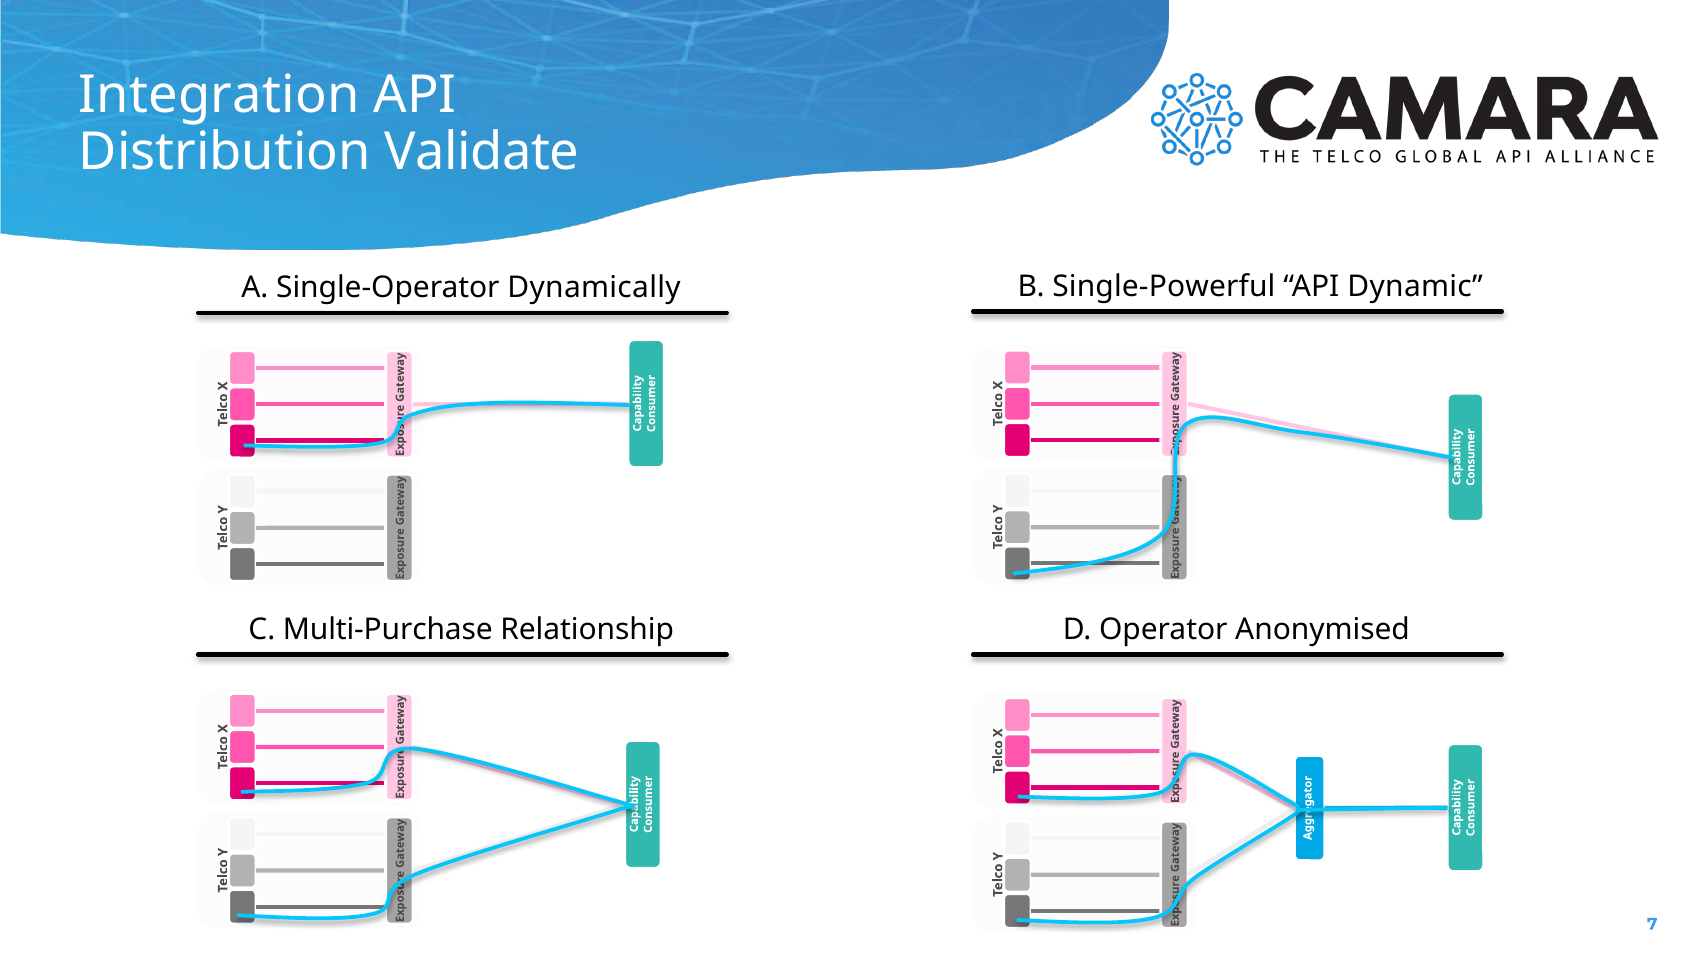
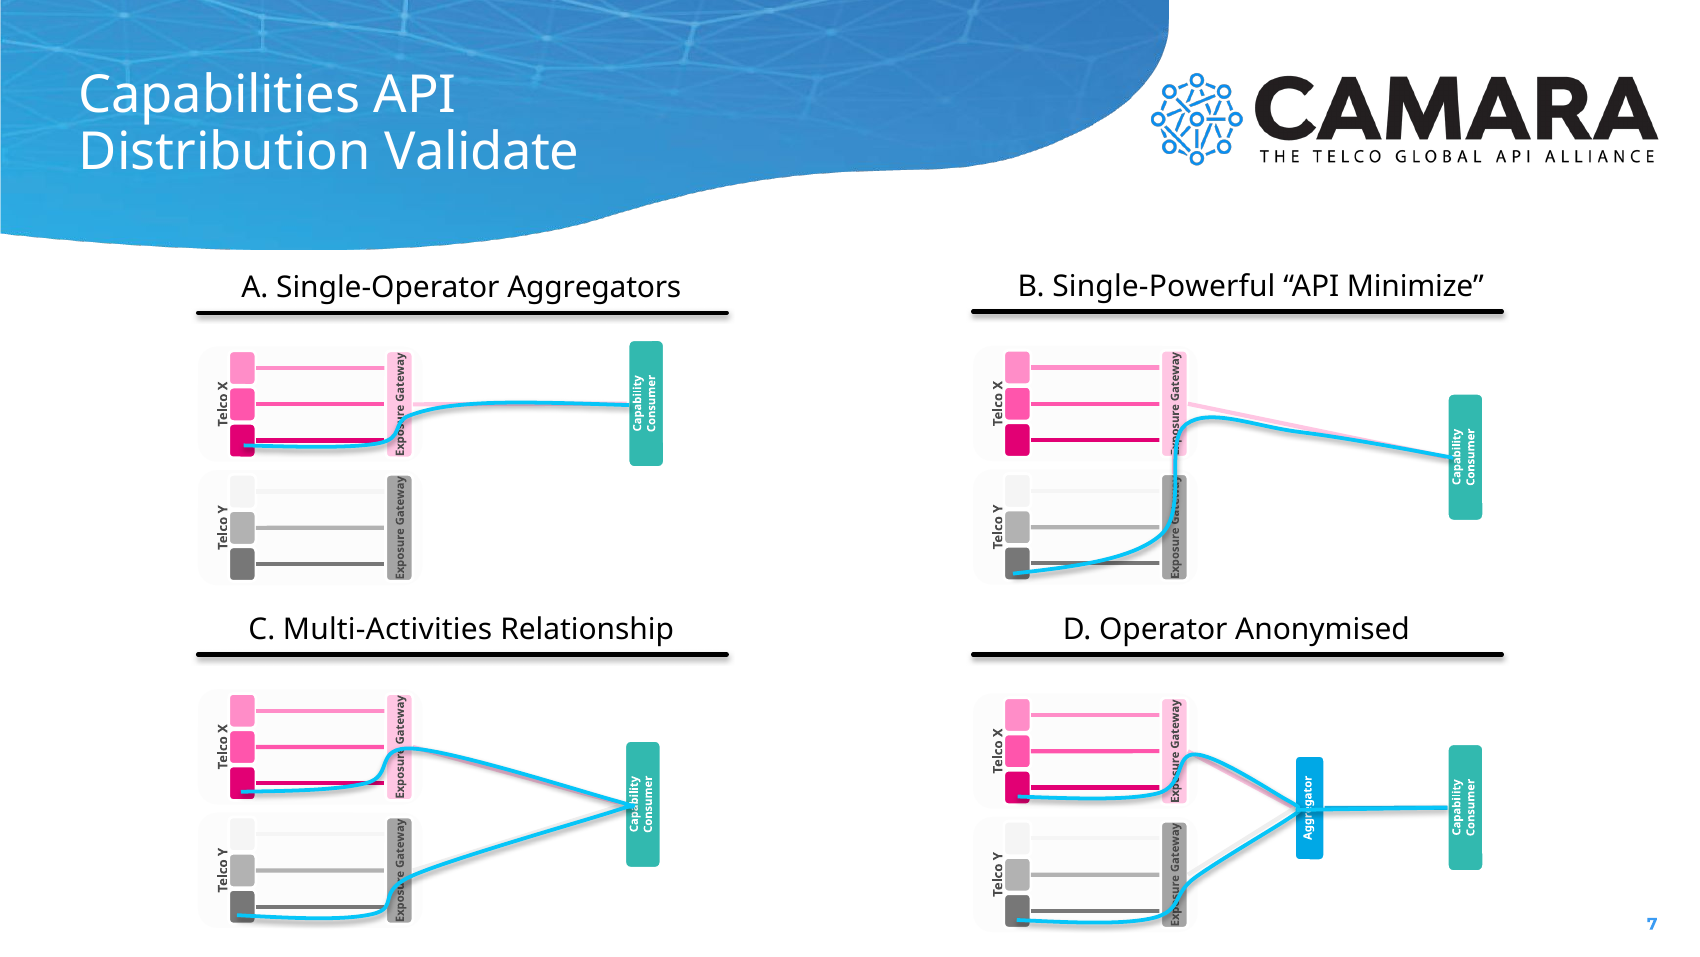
Integration: Integration -> Capabilities
Dynamic: Dynamic -> Minimize
Dynamically: Dynamically -> Aggregators
Multi-Purchase: Multi-Purchase -> Multi-Activities
